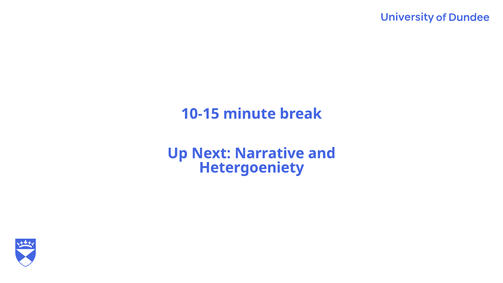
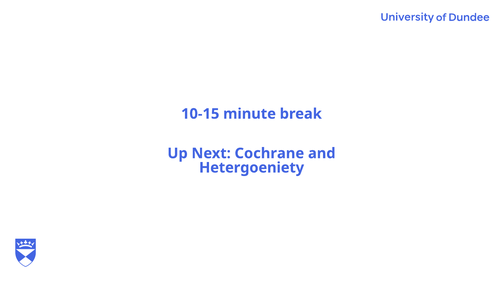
Narrative: Narrative -> Cochrane
